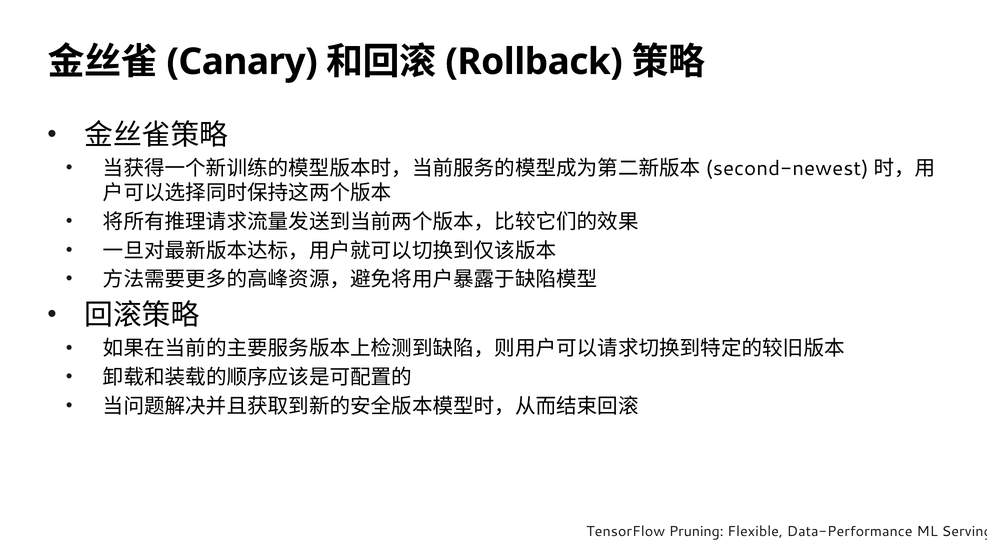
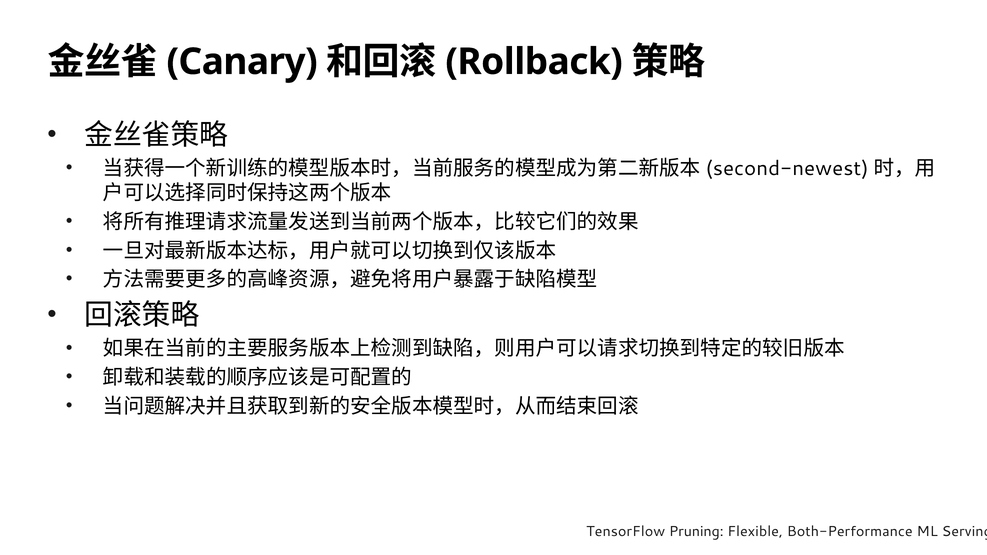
Data-Performance: Data-Performance -> Both-Performance
